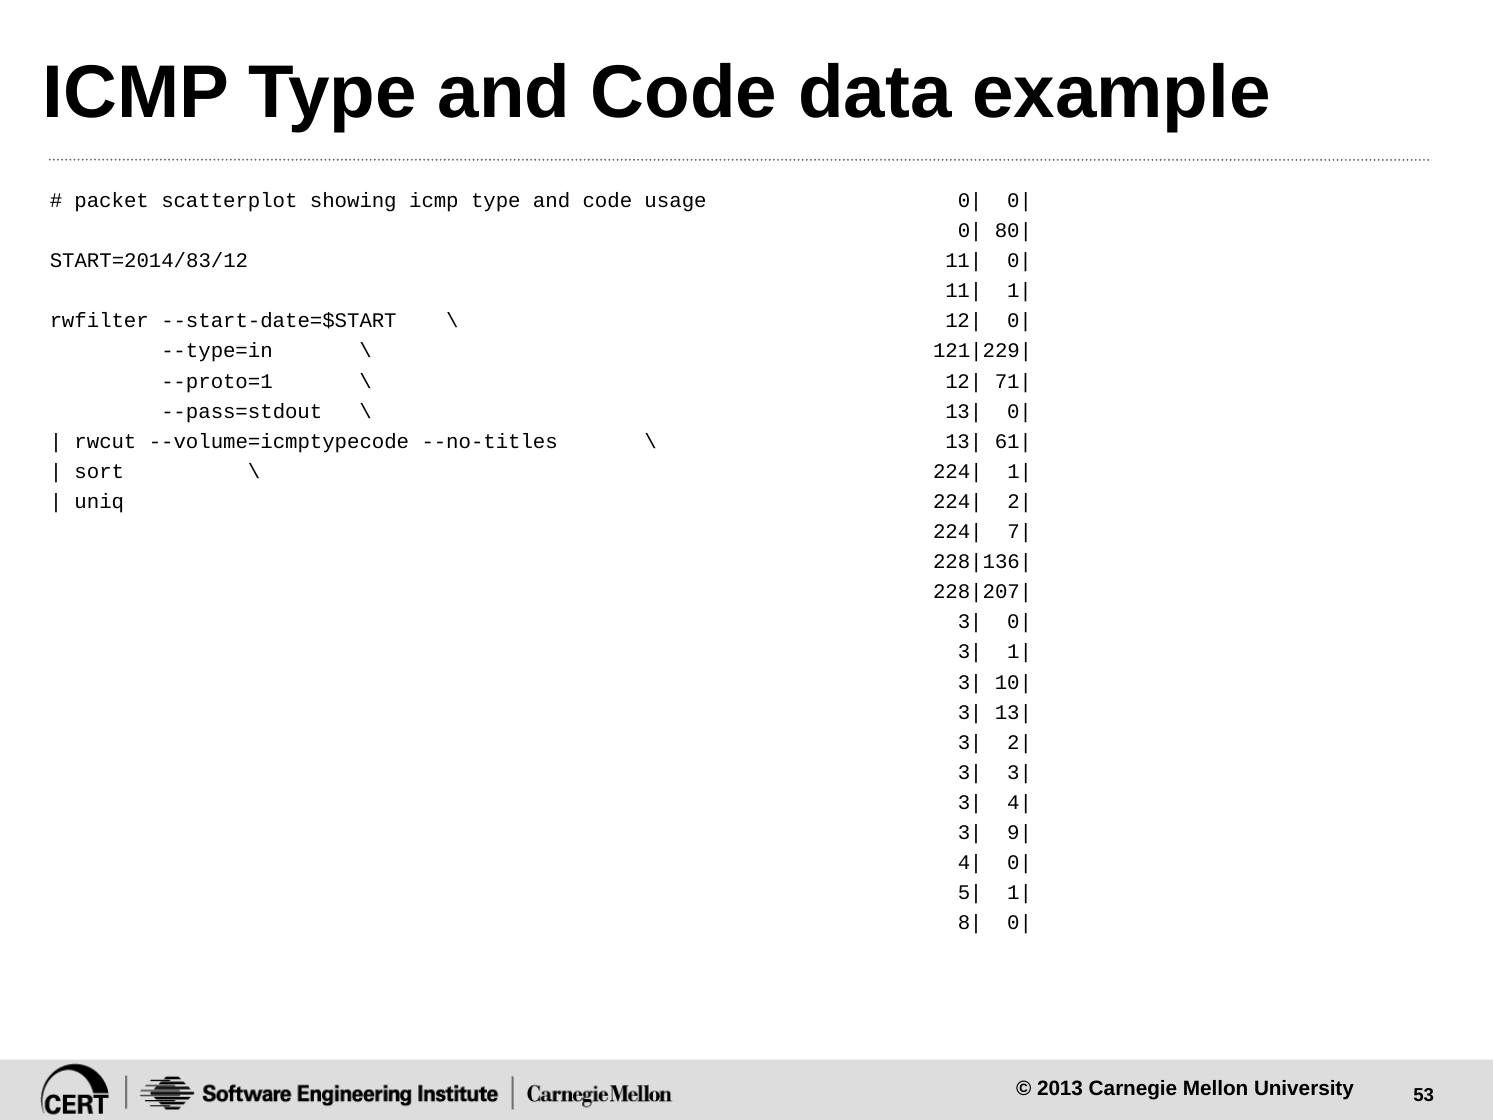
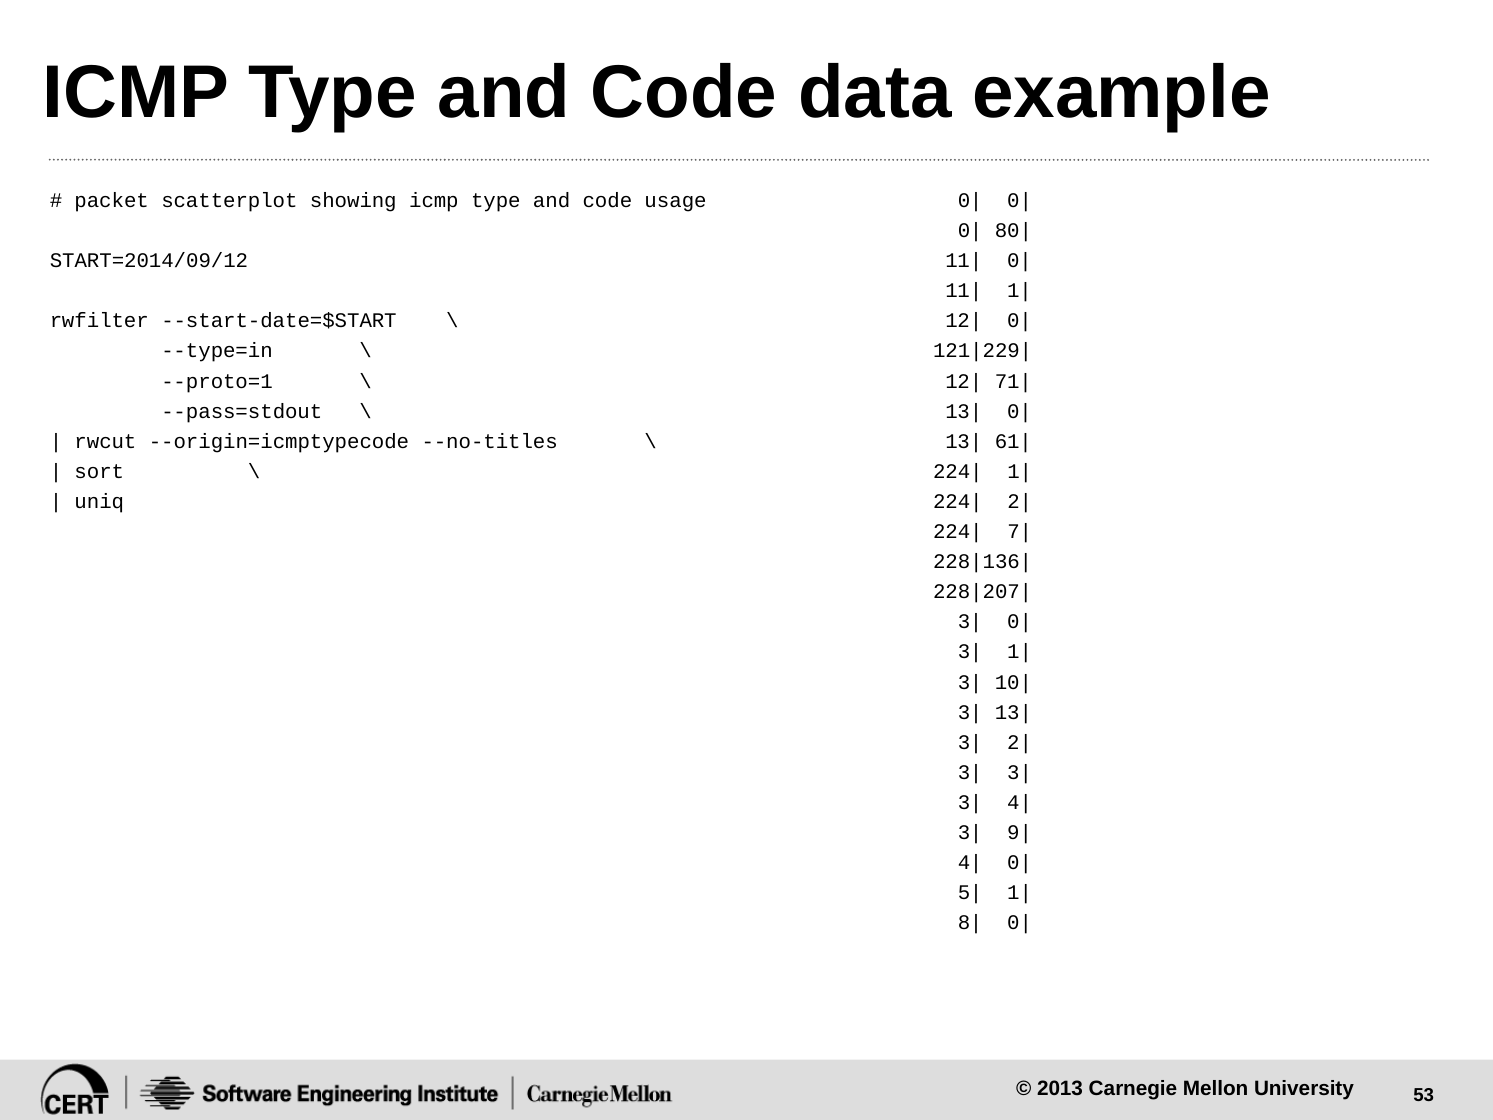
START=2014/83/12: START=2014/83/12 -> START=2014/09/12
--volume=icmptypecode: --volume=icmptypecode -> --origin=icmptypecode
